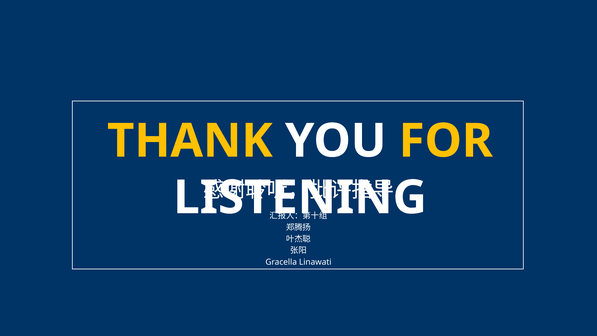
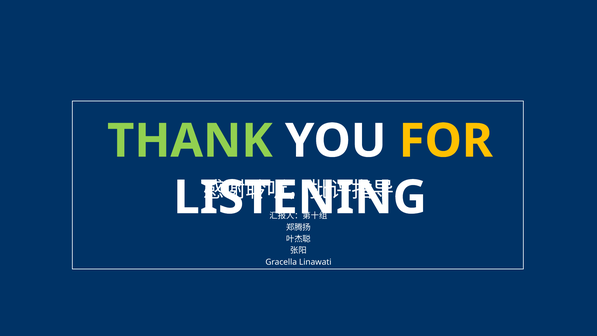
THANK colour: yellow -> light green
